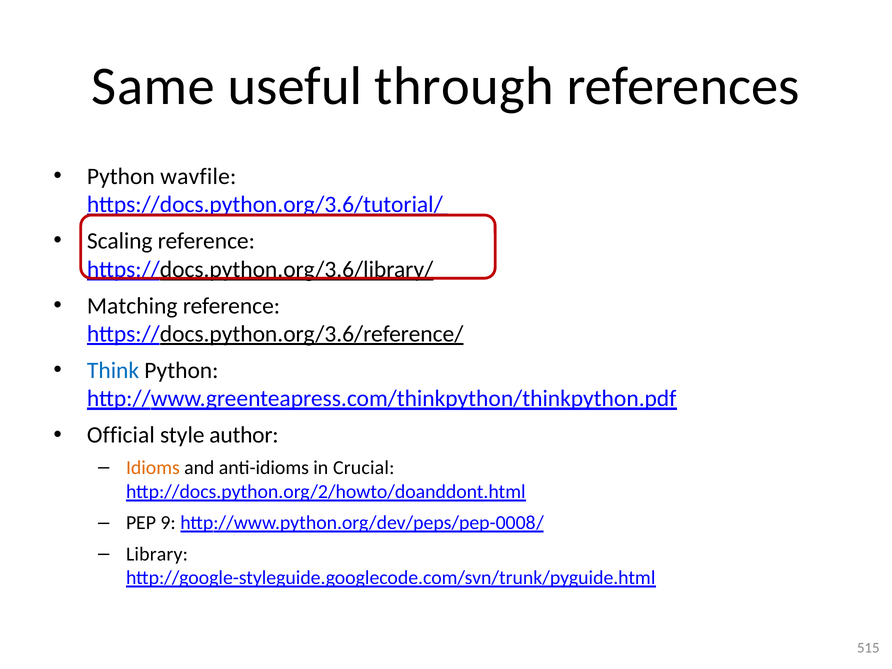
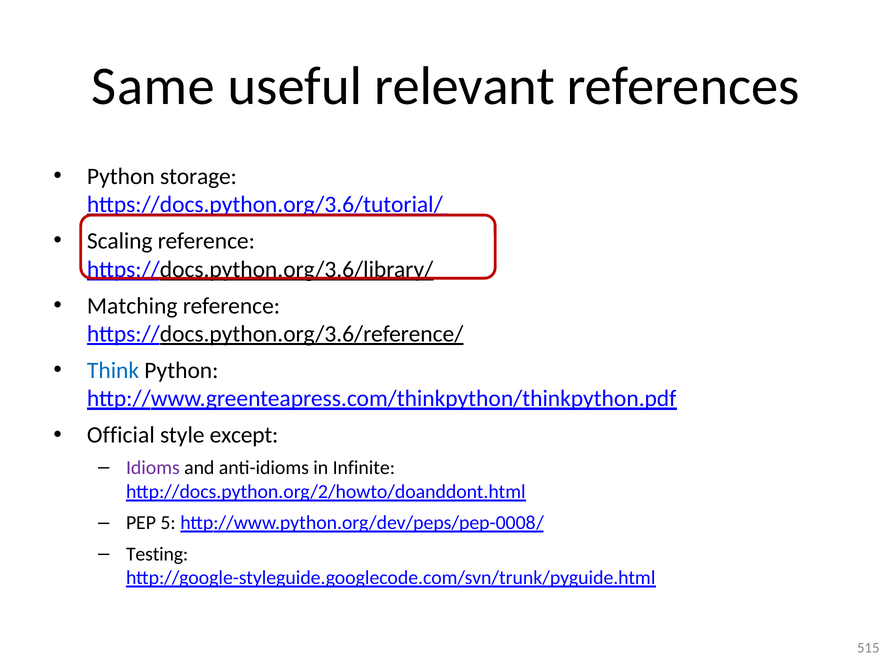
through: through -> relevant
wavfile: wavfile -> storage
author: author -> except
Idioms colour: orange -> purple
Crucial: Crucial -> Infinite
9: 9 -> 5
Library: Library -> Testing
